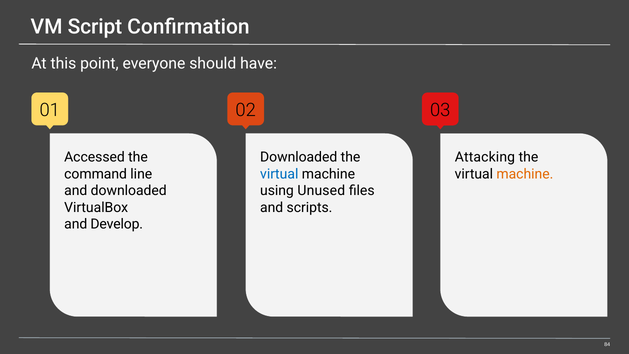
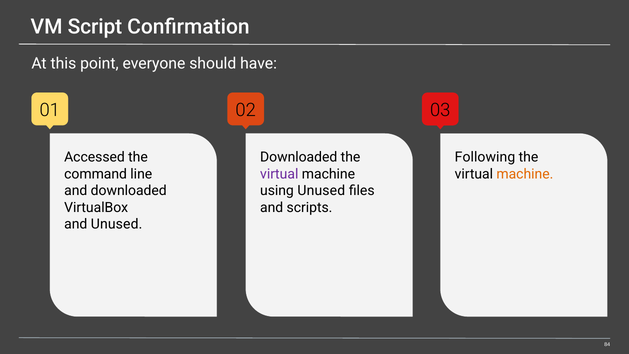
Attacking: Attacking -> Following
virtual at (279, 174) colour: blue -> purple
and Develop: Develop -> Unused
